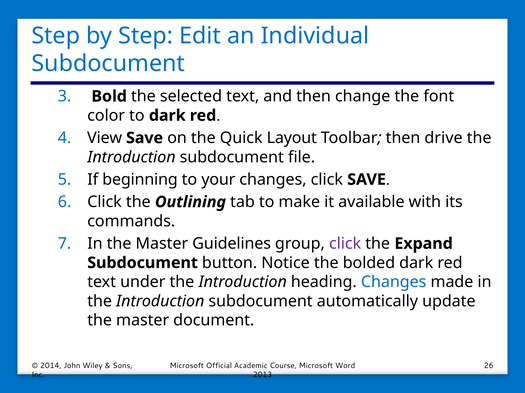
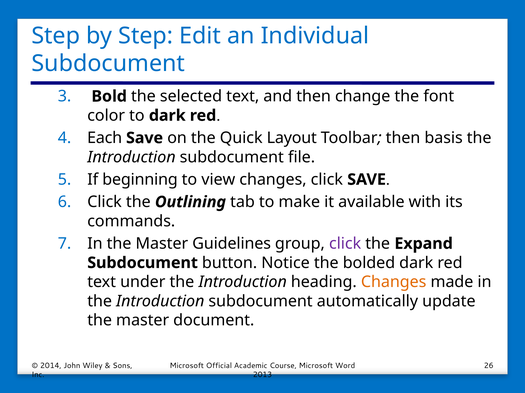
View: View -> Each
drive: drive -> basis
your: your -> view
Changes at (394, 283) colour: blue -> orange
